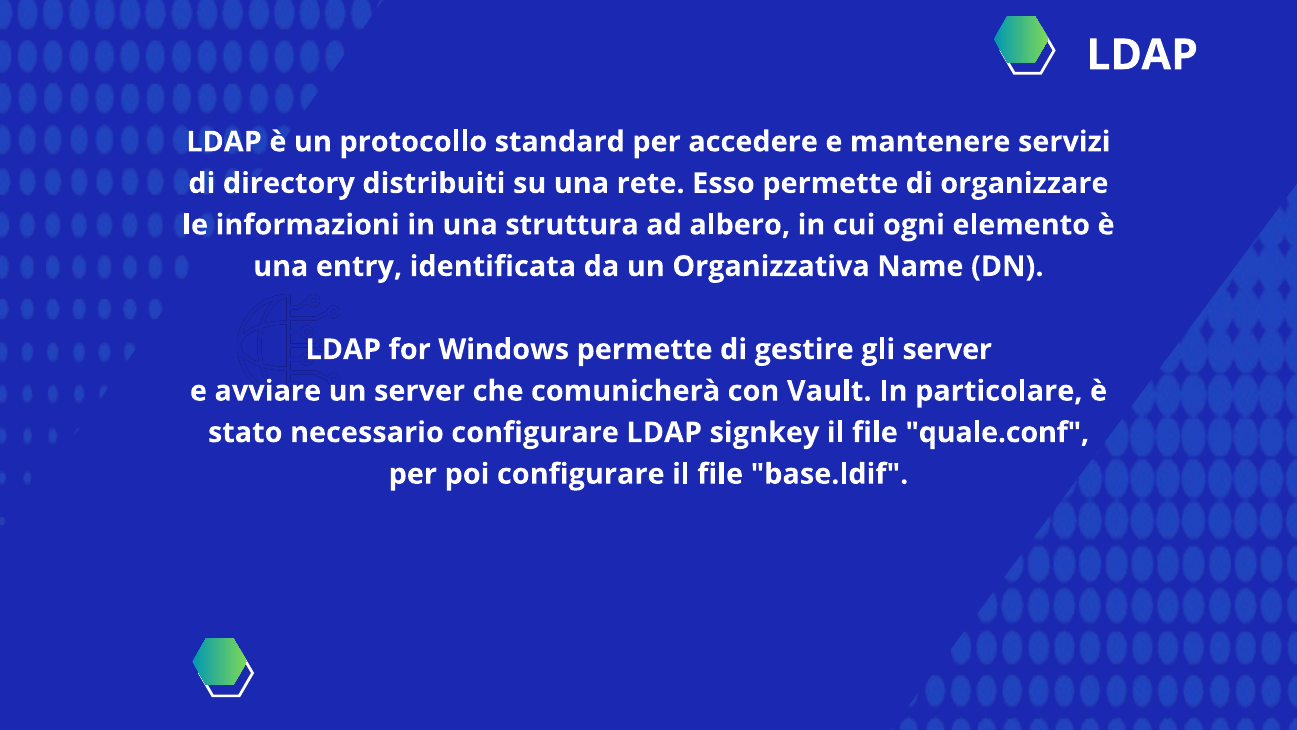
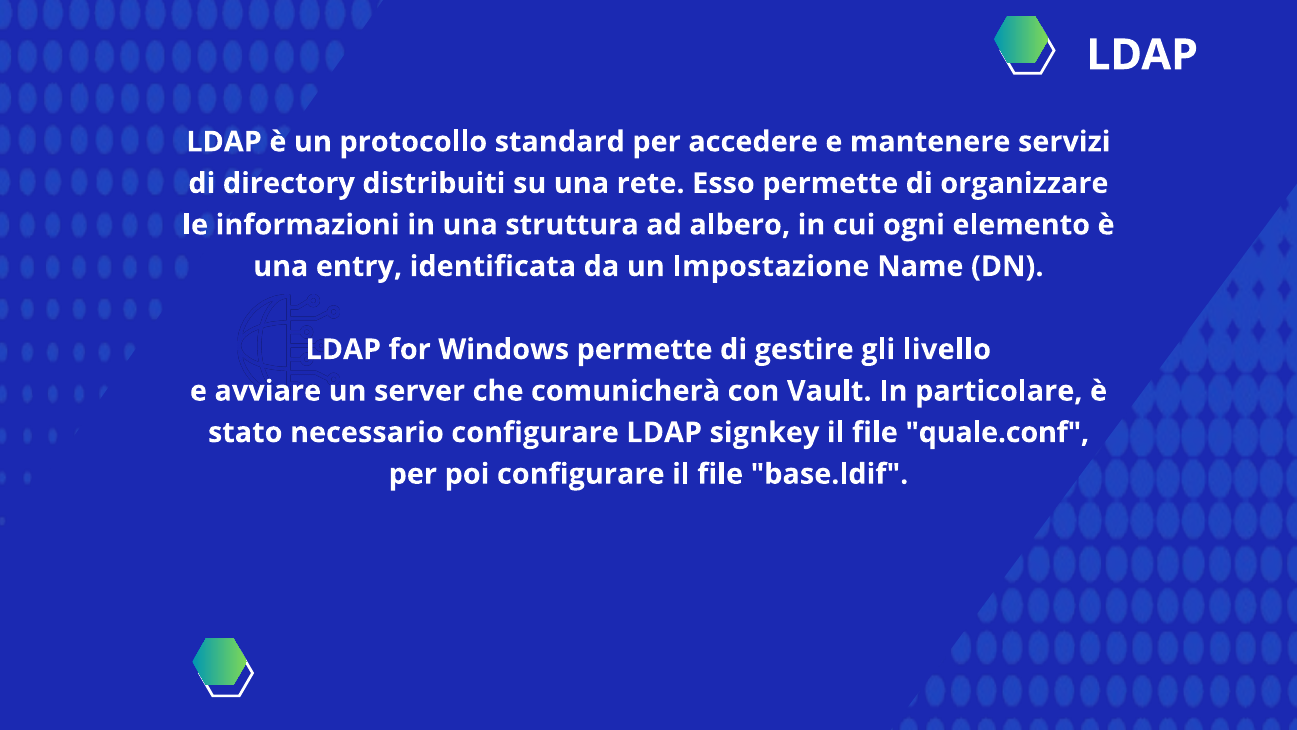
Organizzativa: Organizzativa -> Impostazione
gli server: server -> livello
